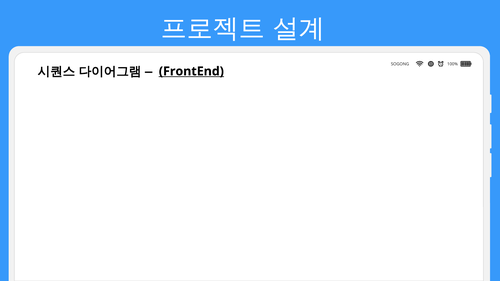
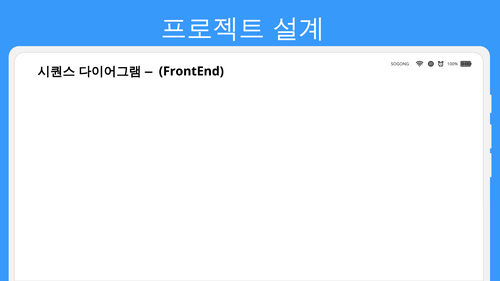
FrontEnd underline: present -> none
